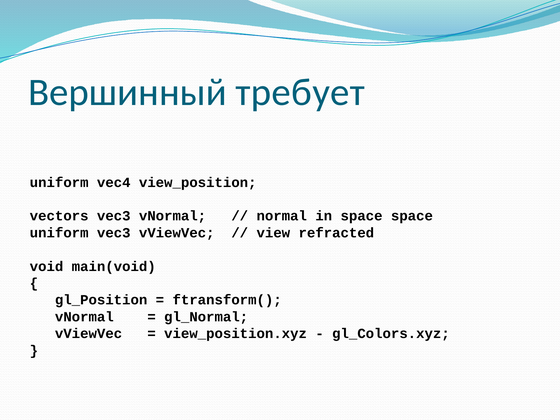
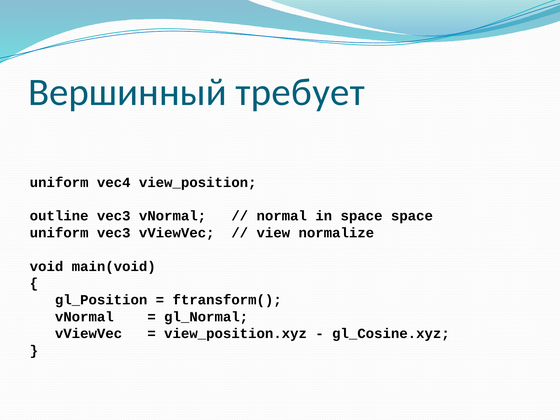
vectors: vectors -> outline
refracted: refracted -> normalize
gl_Colors.xyz: gl_Colors.xyz -> gl_Cosine.xyz
